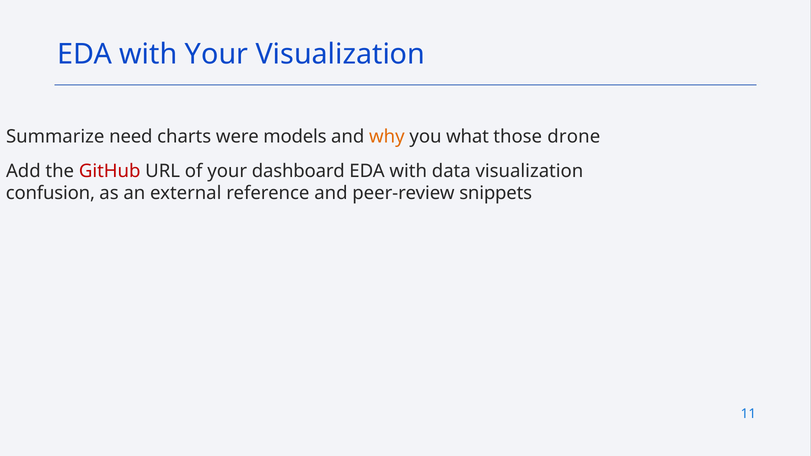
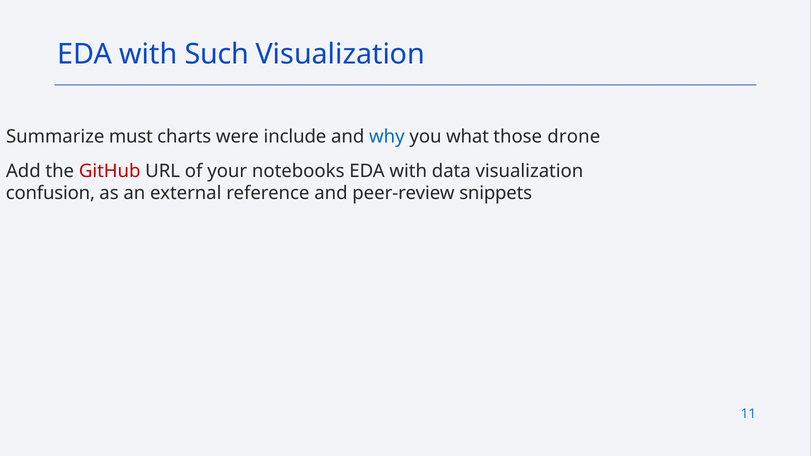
with Your: Your -> Such
need: need -> must
models: models -> include
why colour: orange -> blue
dashboard: dashboard -> notebooks
